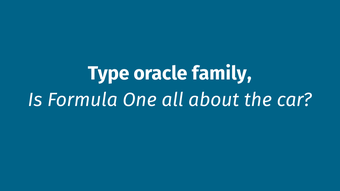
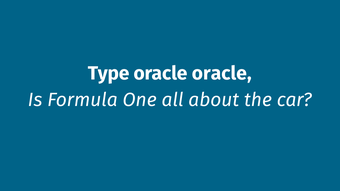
oracle family: family -> oracle
